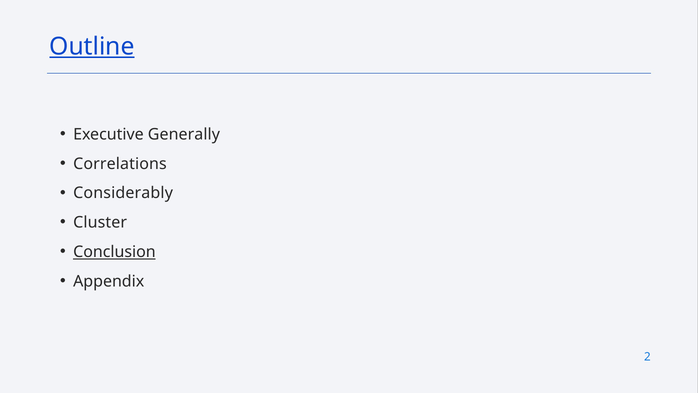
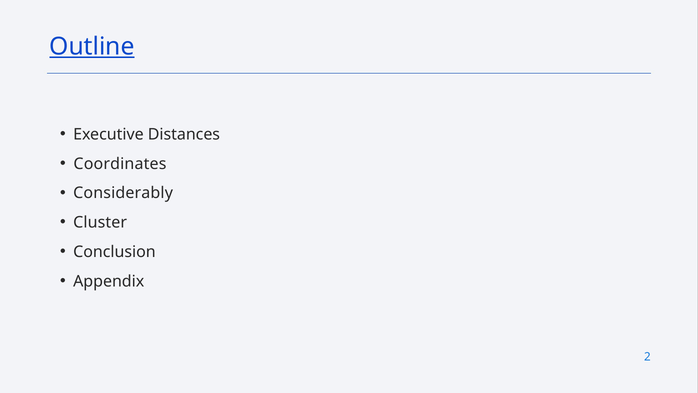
Generally: Generally -> Distances
Correlations: Correlations -> Coordinates
Conclusion underline: present -> none
